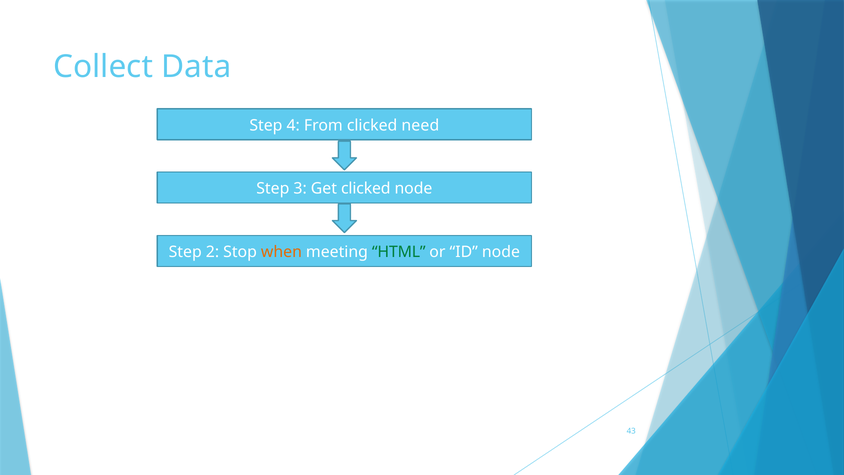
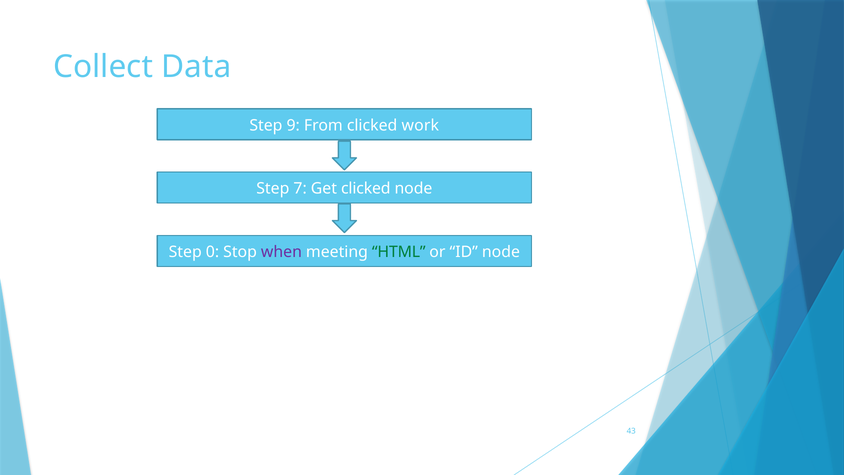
4: 4 -> 9
need: need -> work
3: 3 -> 7
2: 2 -> 0
when colour: orange -> purple
